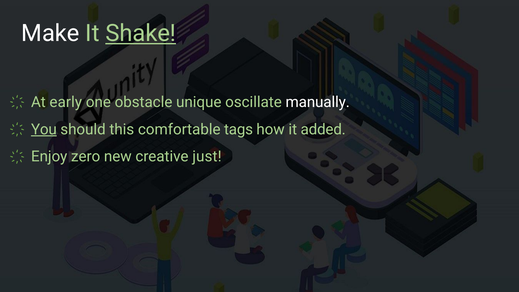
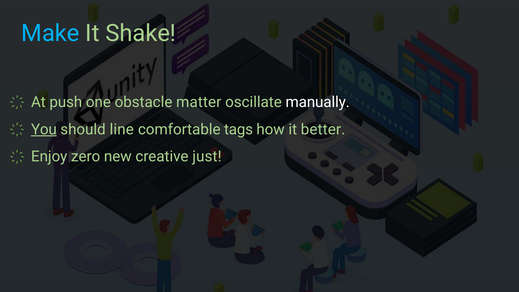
Make colour: white -> light blue
Shake underline: present -> none
early: early -> push
unique: unique -> matter
this: this -> line
added: added -> better
